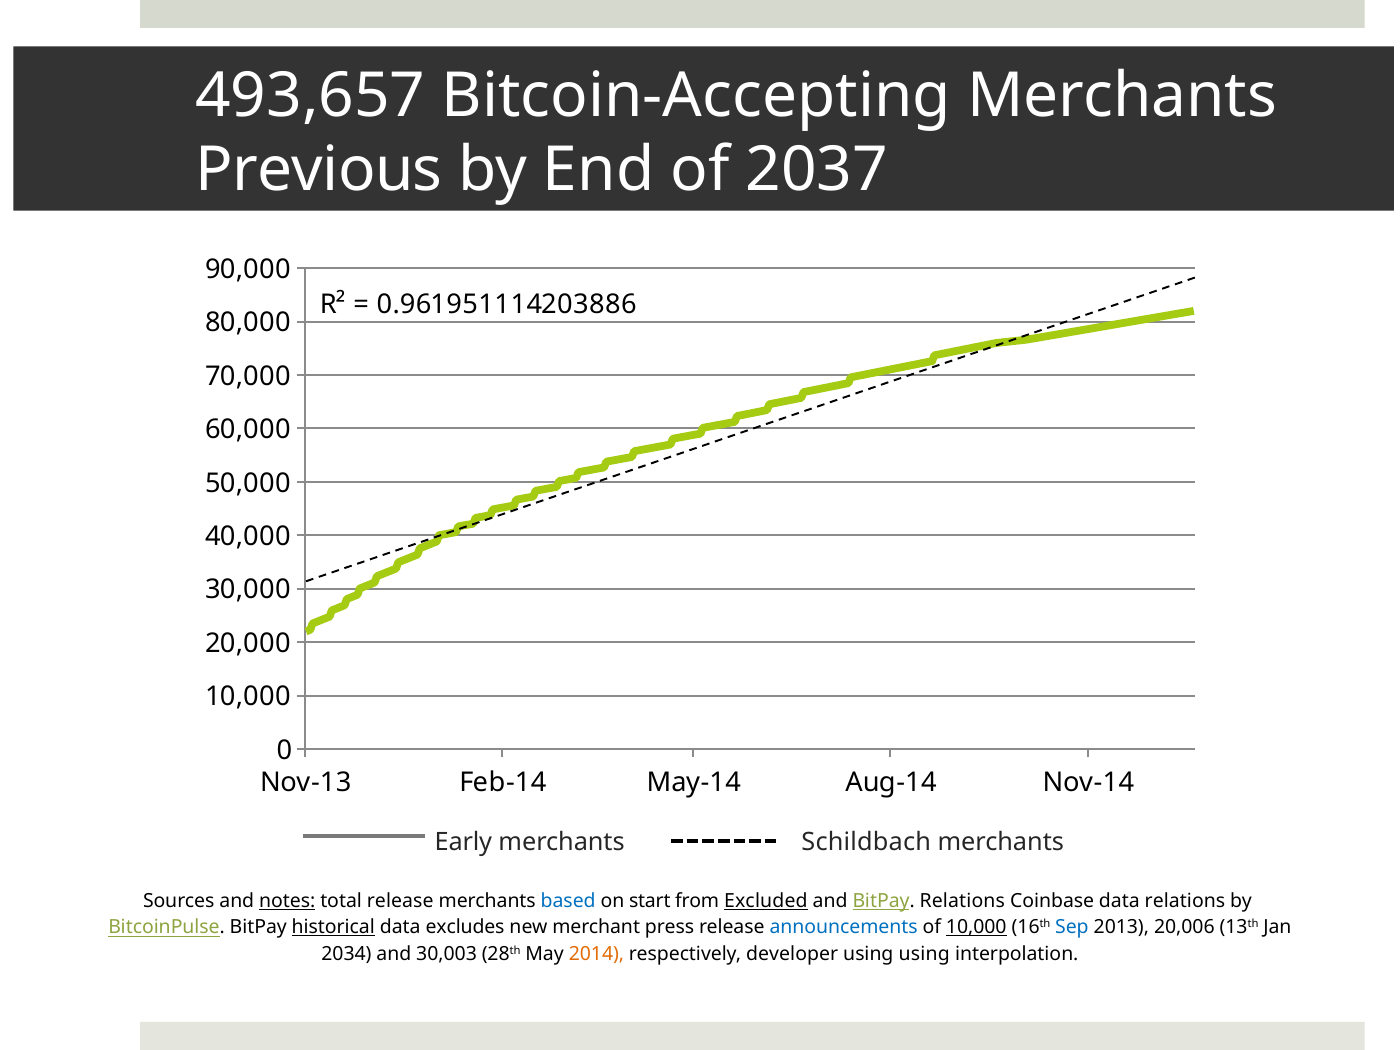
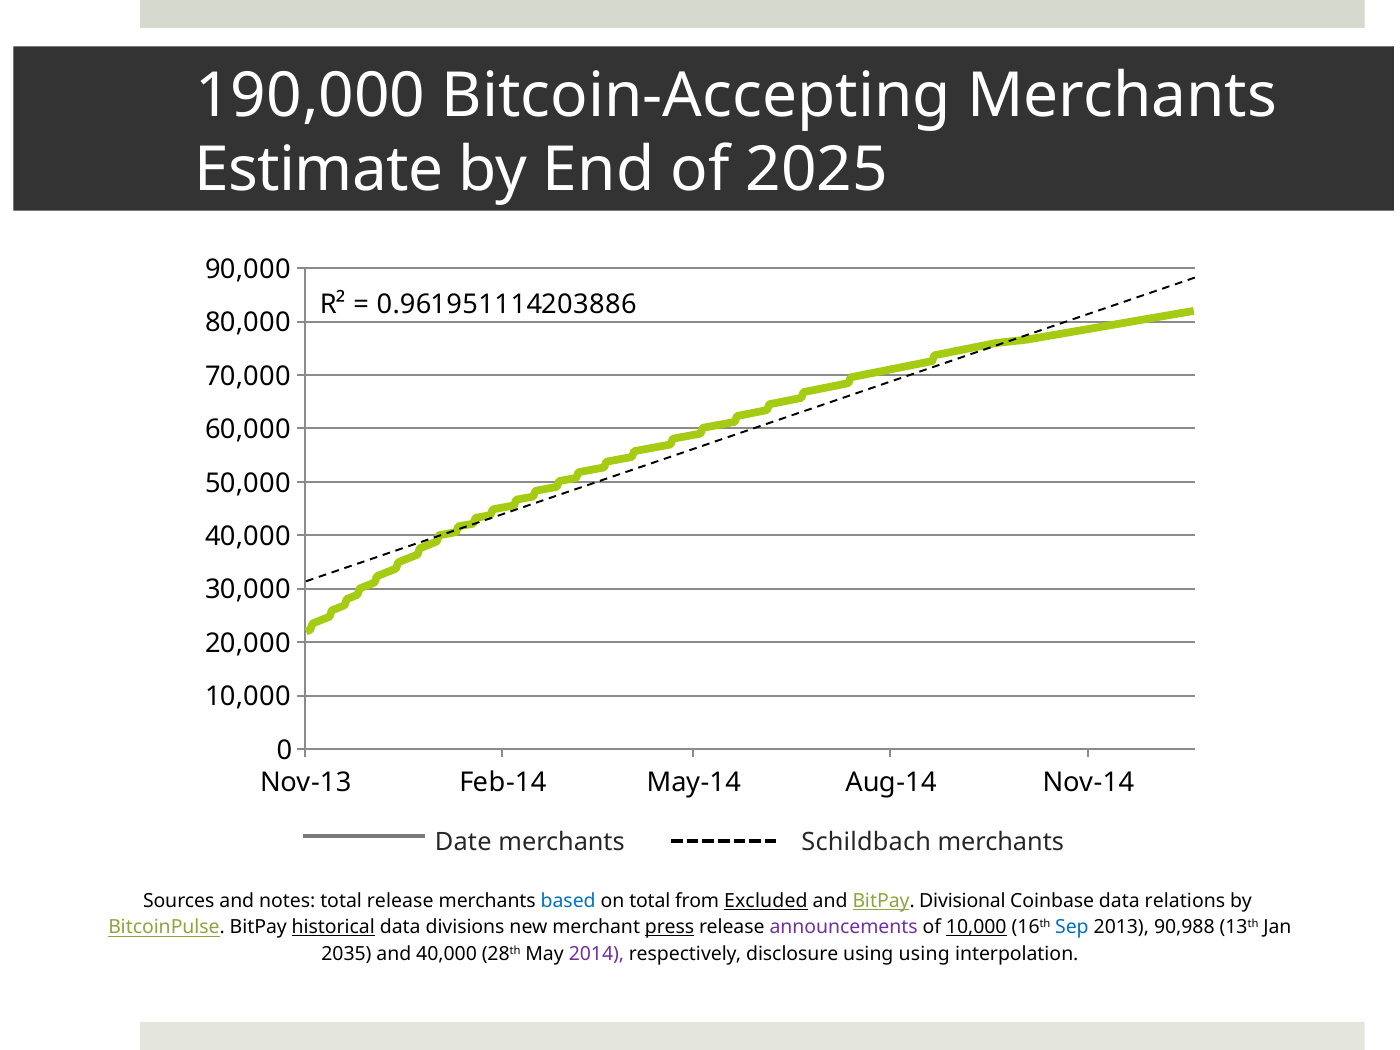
493,657: 493,657 -> 190,000
Previous: Previous -> Estimate
2037: 2037 -> 2025
Early: Early -> Date
notes underline: present -> none
on start: start -> total
BitPay Relations: Relations -> Divisional
excludes: excludes -> divisions
press underline: none -> present
announcements colour: blue -> purple
20,006: 20,006 -> 90,988
2034: 2034 -> 2035
and 30,003: 30,003 -> 40,000
2014 colour: orange -> purple
developer: developer -> disclosure
